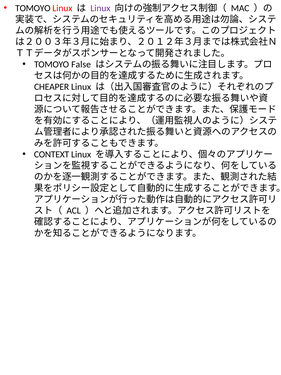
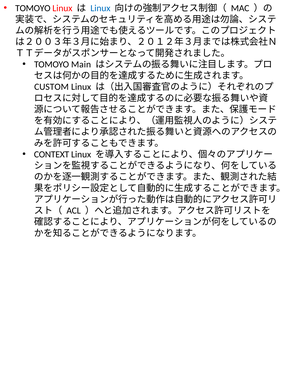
Linux at (100, 8) colour: purple -> blue
False: False -> Main
CHEAPER: CHEAPER -> CUSTOM
